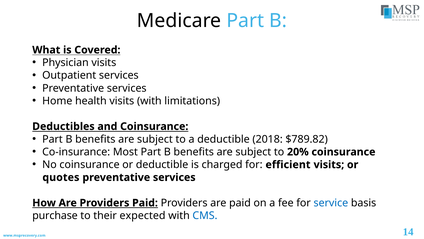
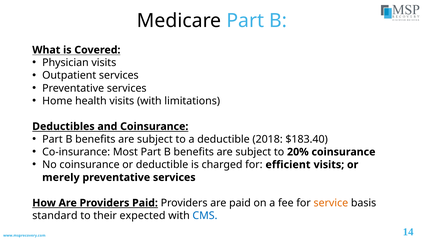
$789.82: $789.82 -> $183.40
quotes: quotes -> merely
service colour: blue -> orange
purchase: purchase -> standard
